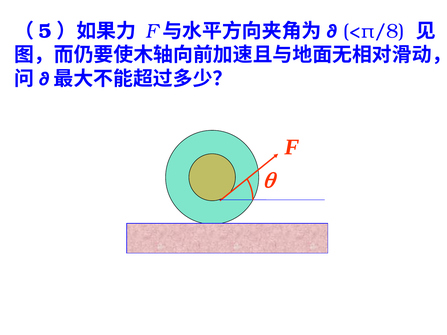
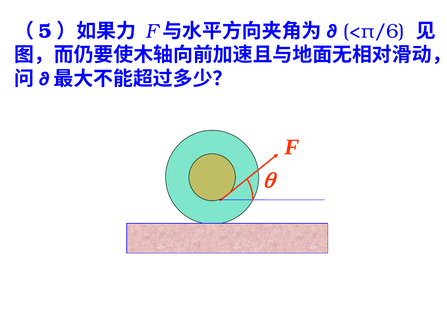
<π/8: <π/8 -> <π/6
